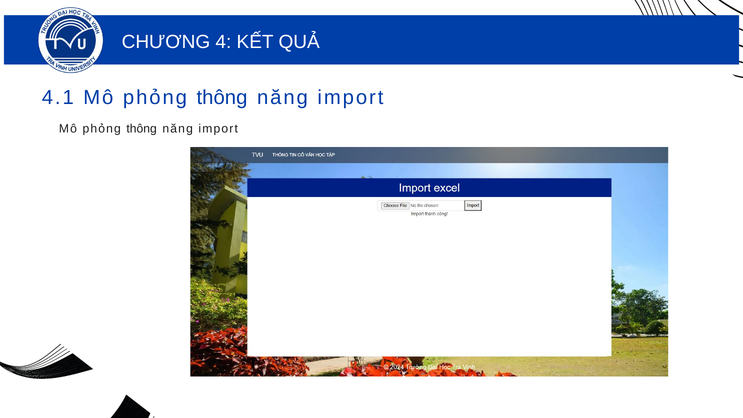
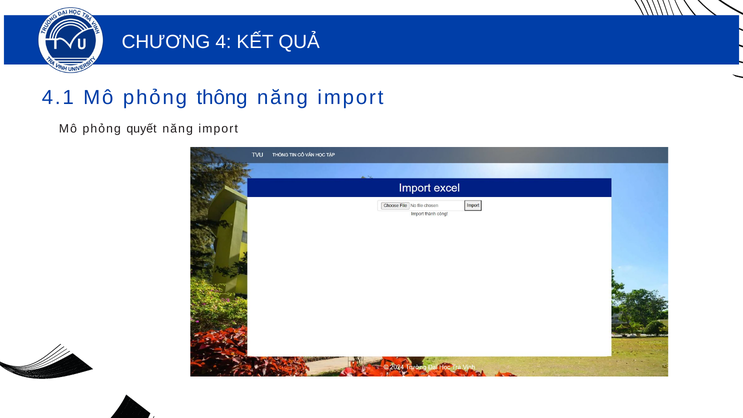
thông at (142, 129): thông -> quyết
